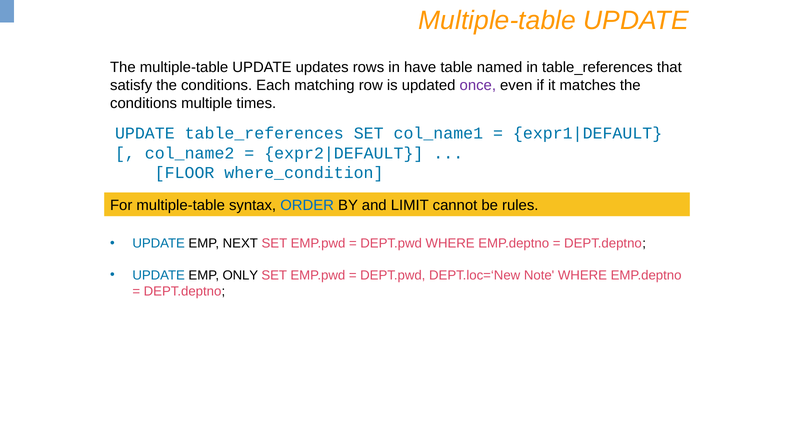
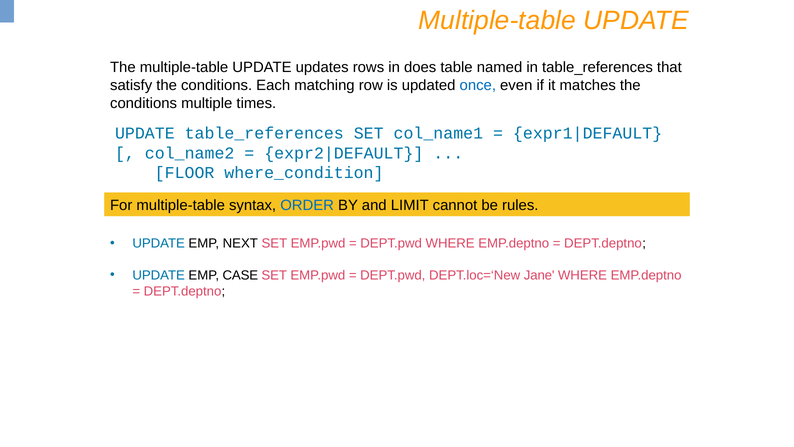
have: have -> does
once colour: purple -> blue
ONLY: ONLY -> CASE
Note: Note -> Jane
